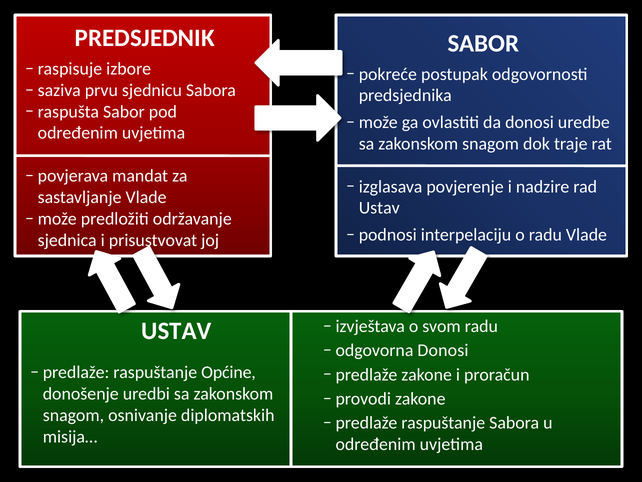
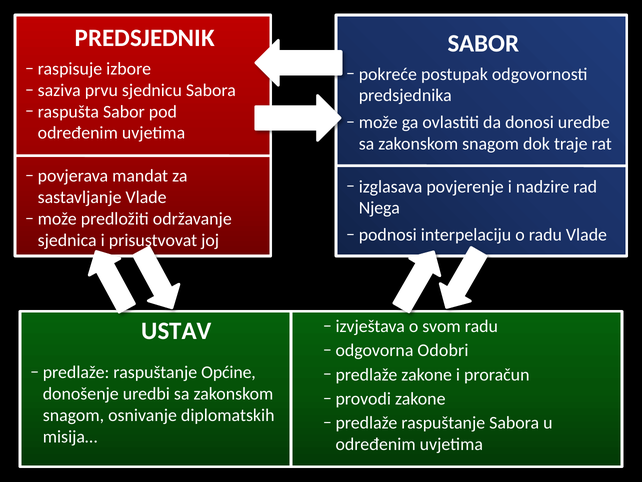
Ustav at (379, 208): Ustav -> Njega
odgovorna Donosi: Donosi -> Odobri
